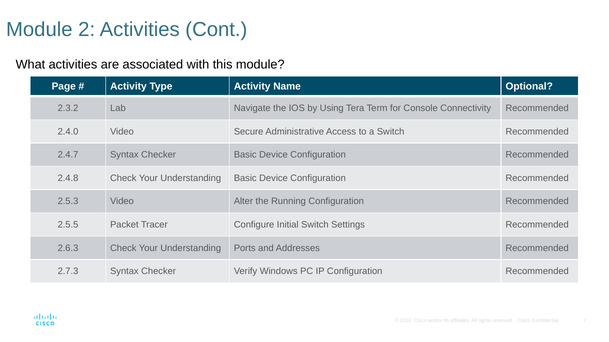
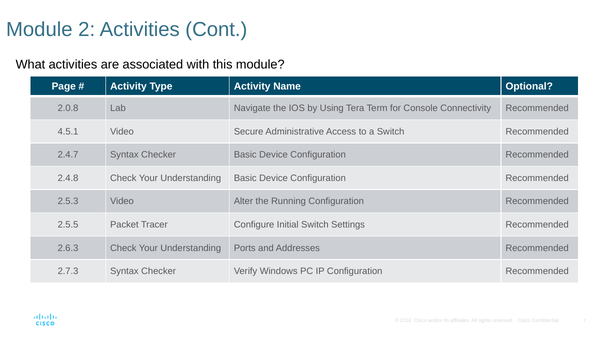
2.3.2: 2.3.2 -> 2.0.8
2.4.0: 2.4.0 -> 4.5.1
